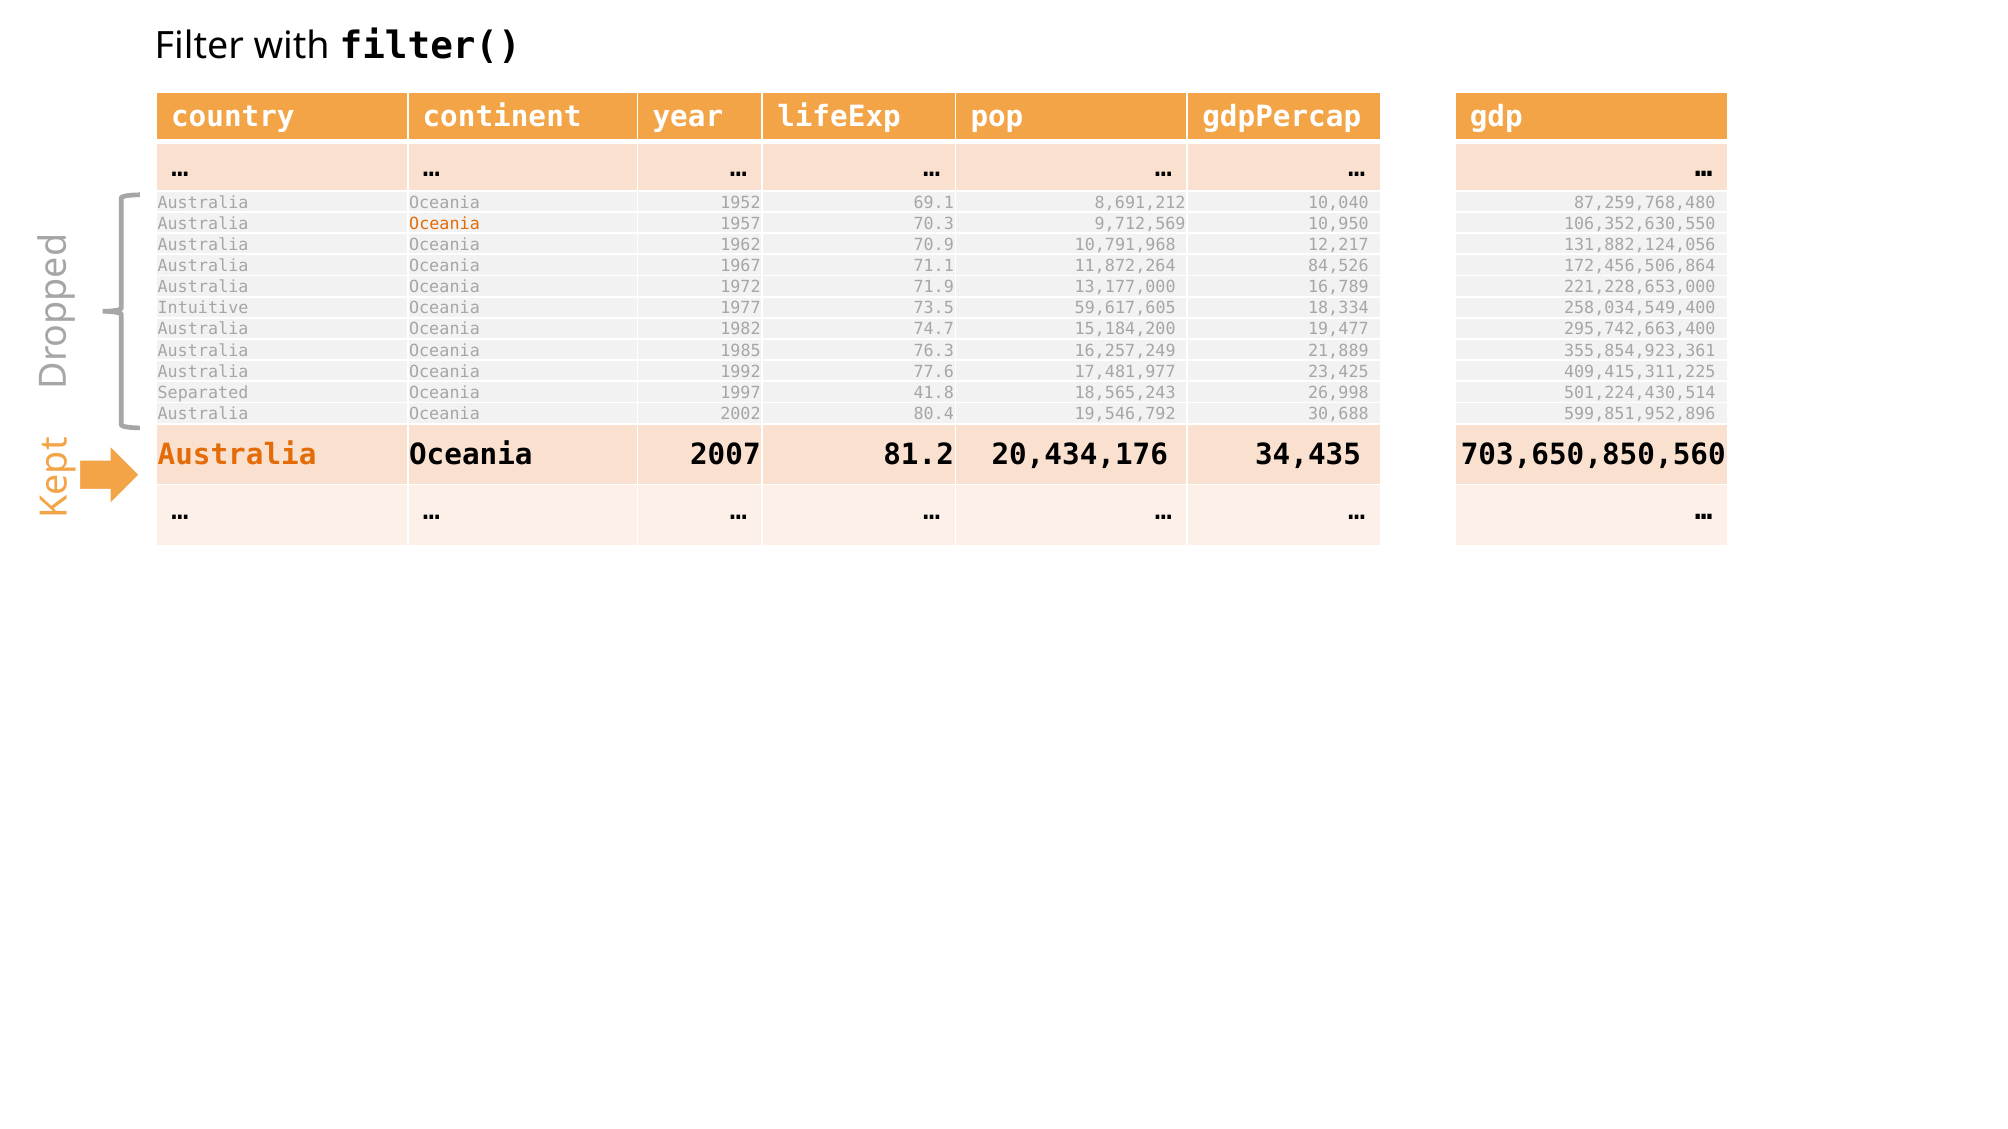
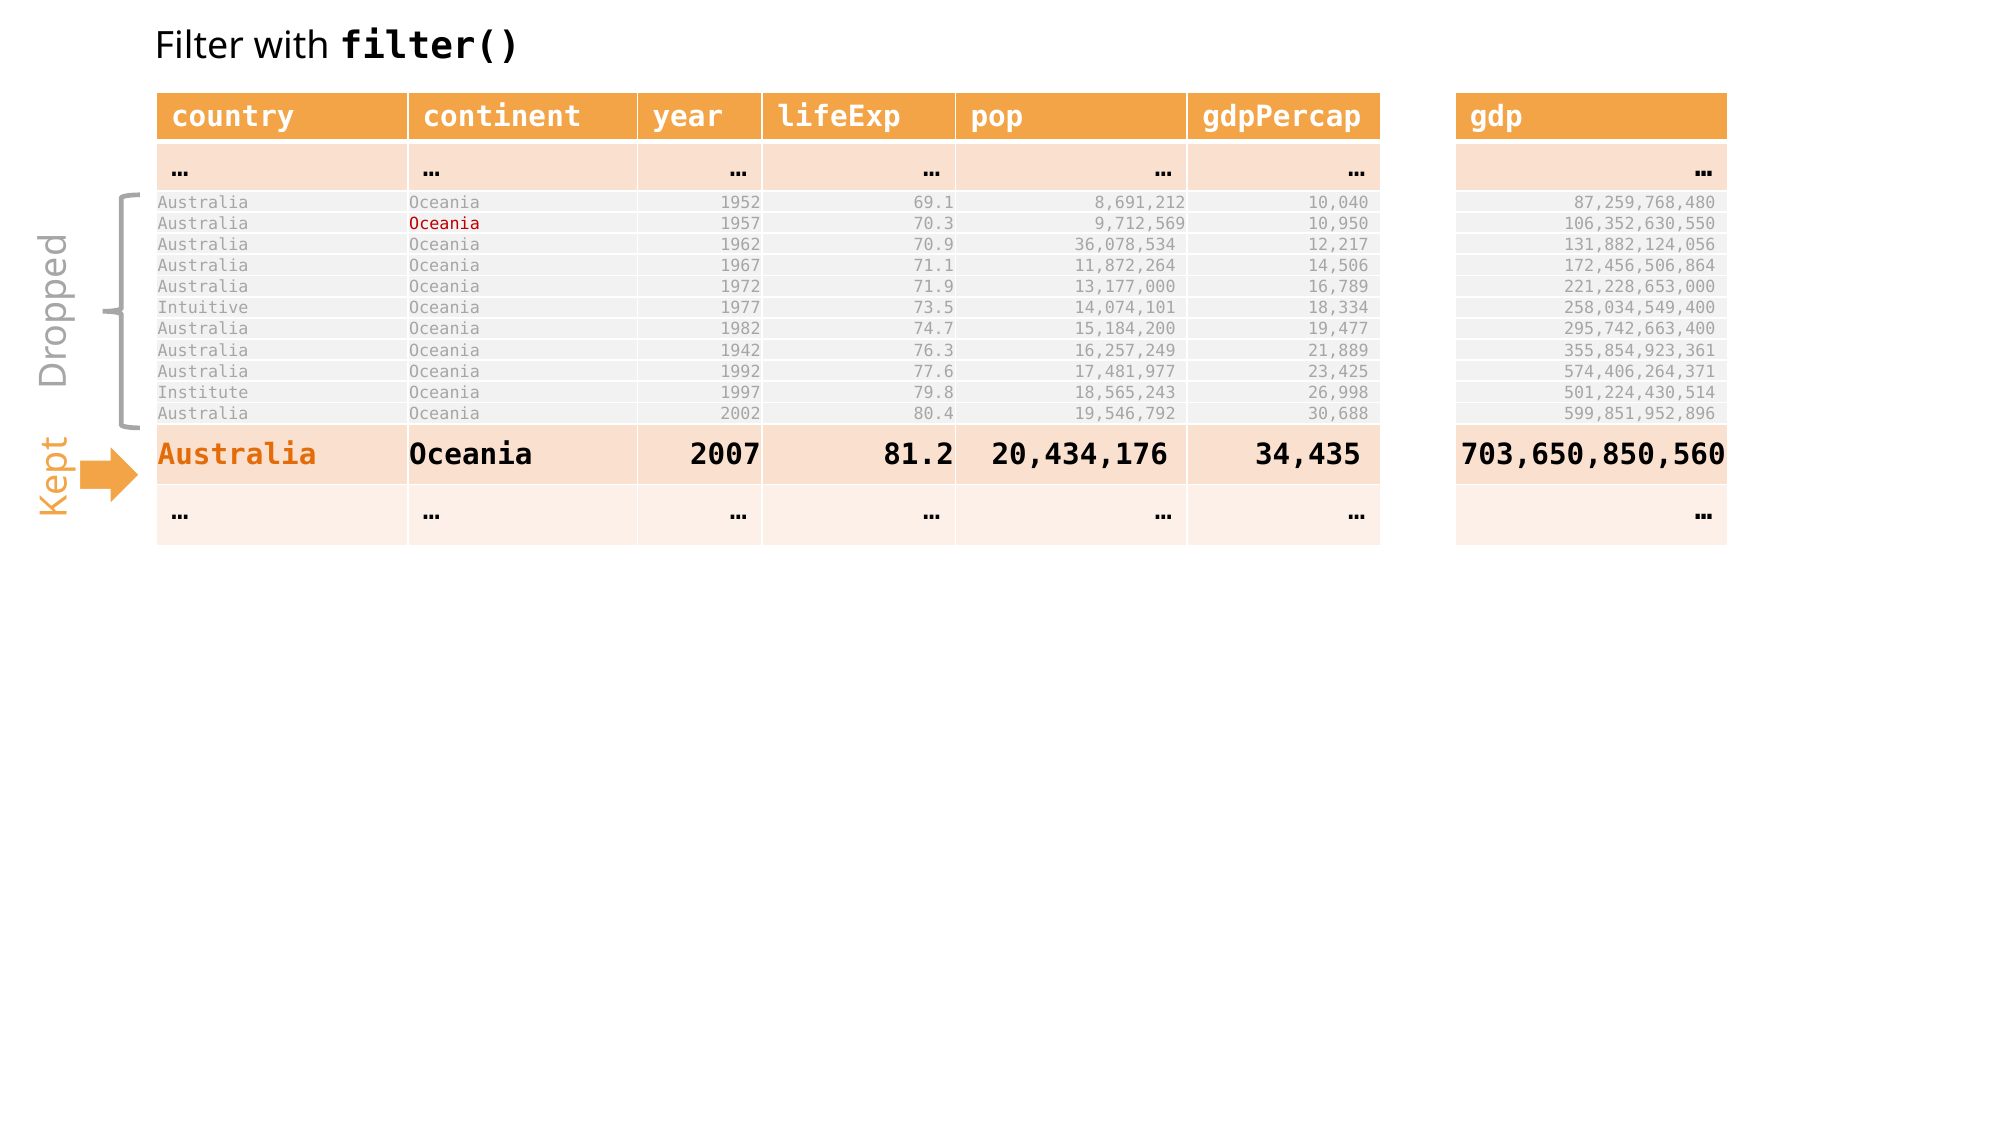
Oceania at (444, 224) colour: orange -> red
10,791,968: 10,791,968 -> 36,078,534
84,526: 84,526 -> 14,506
59,617,605: 59,617,605 -> 14,074,101
1985: 1985 -> 1942
409,415,311,225: 409,415,311,225 -> 574,406,264,371
Separated: Separated -> Institute
41.8: 41.8 -> 79.8
